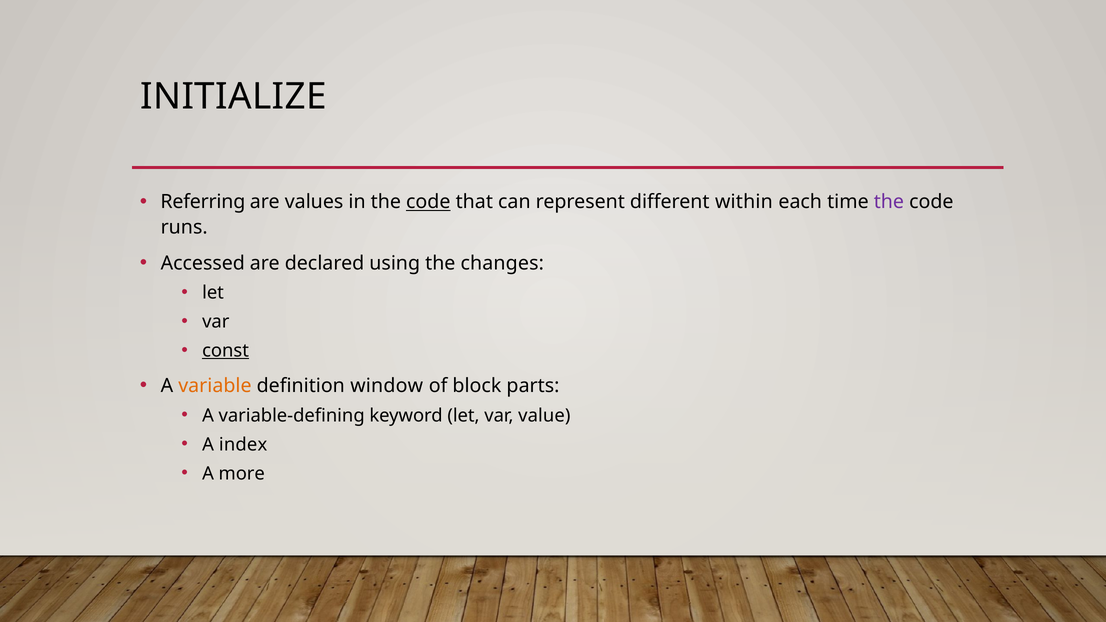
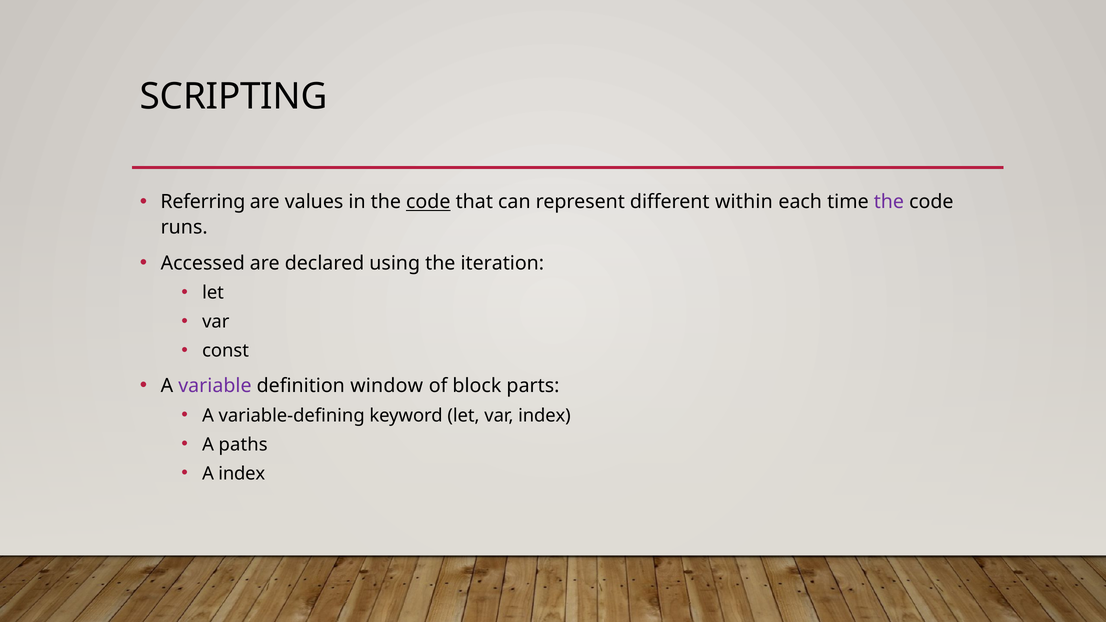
INITIALIZE: INITIALIZE -> SCRIPTING
changes: changes -> iteration
const underline: present -> none
variable colour: orange -> purple
var value: value -> index
index: index -> paths
A more: more -> index
